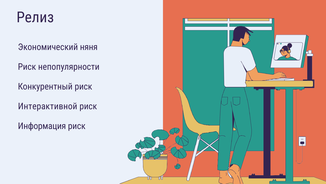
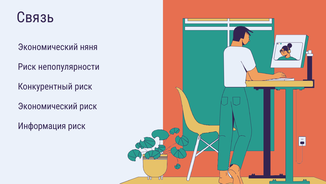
Релиз: Релиз -> Связь
Интерактивной at (48, 106): Интерактивной -> Экономический
